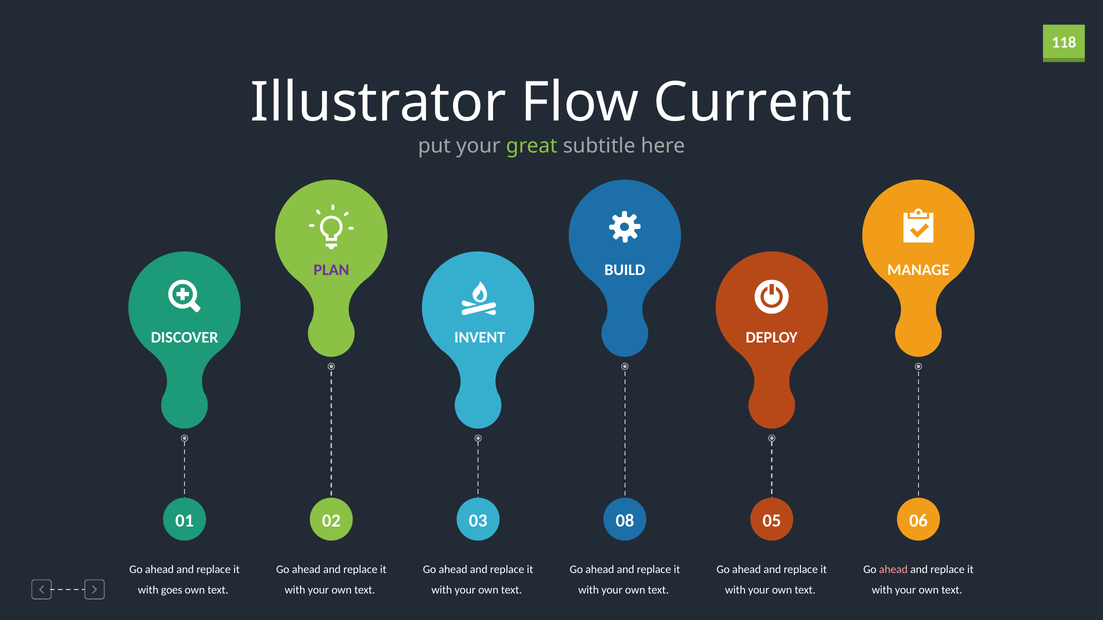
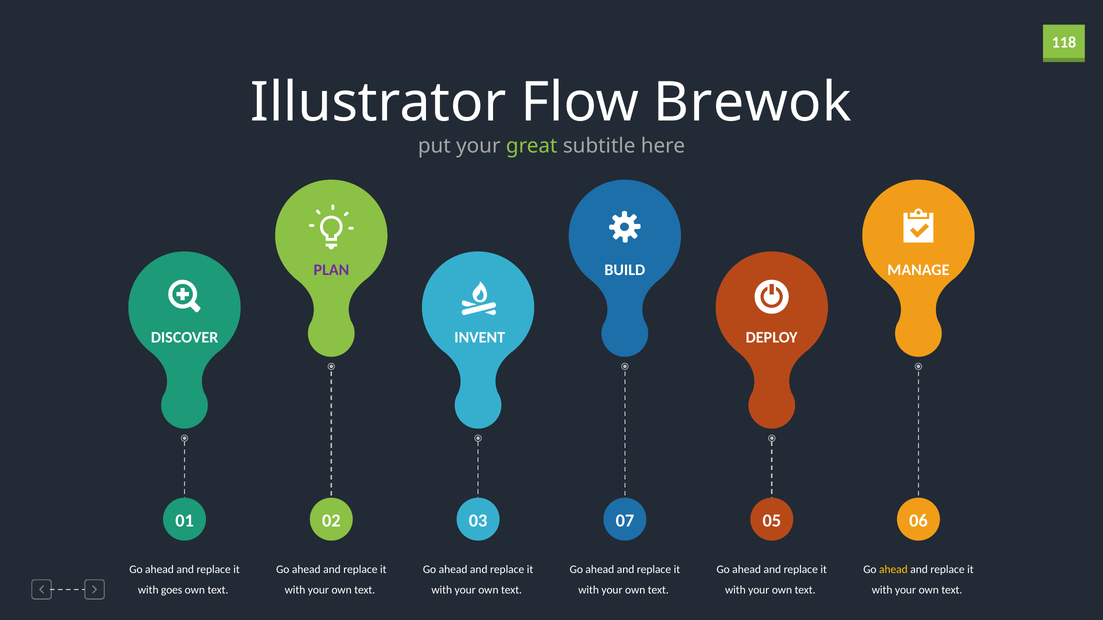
Current: Current -> Brewok
08: 08 -> 07
ahead at (893, 570) colour: pink -> yellow
